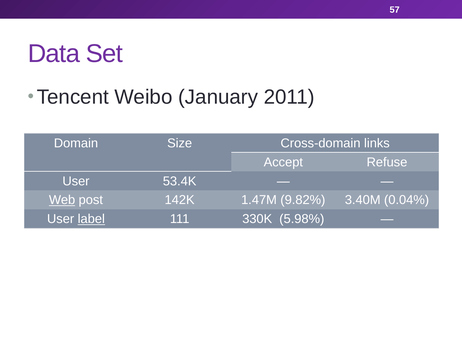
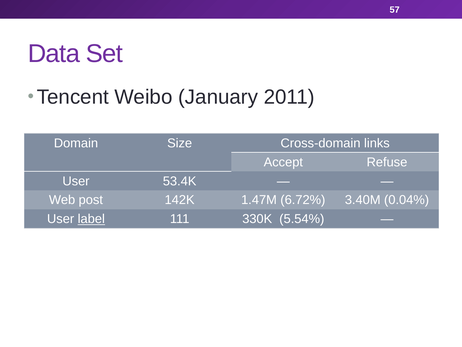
Web underline: present -> none
9.82%: 9.82% -> 6.72%
5.98%: 5.98% -> 5.54%
